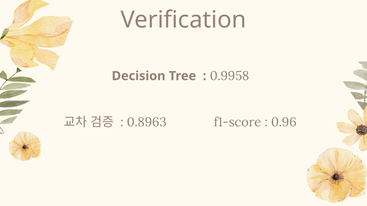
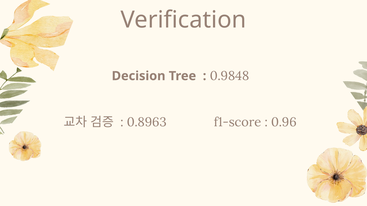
0.9958: 0.9958 -> 0.9848
